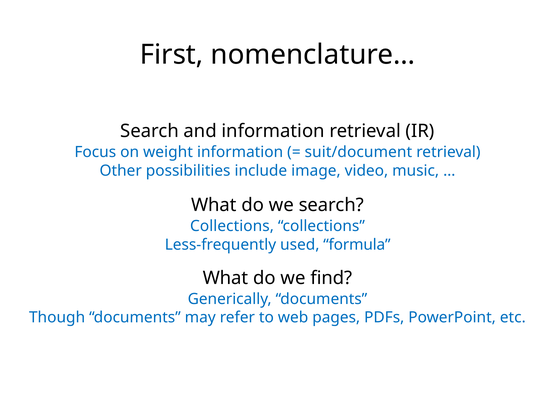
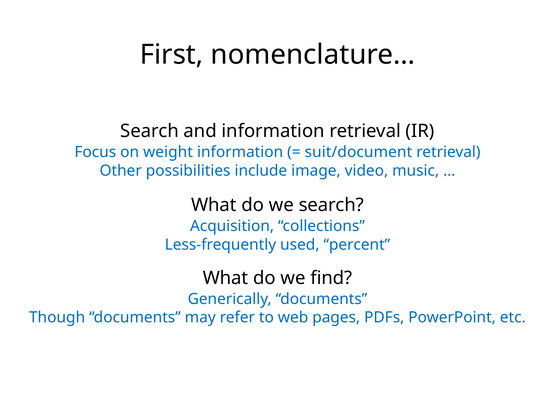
Collections at (232, 226): Collections -> Acquisition
formula: formula -> percent
